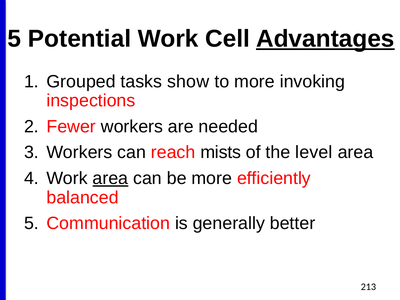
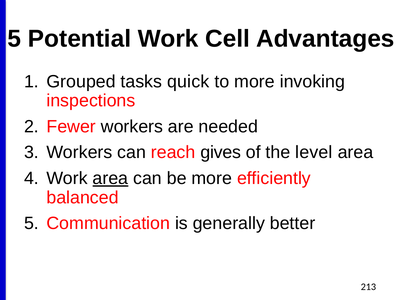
Advantages underline: present -> none
show: show -> quick
mists: mists -> gives
